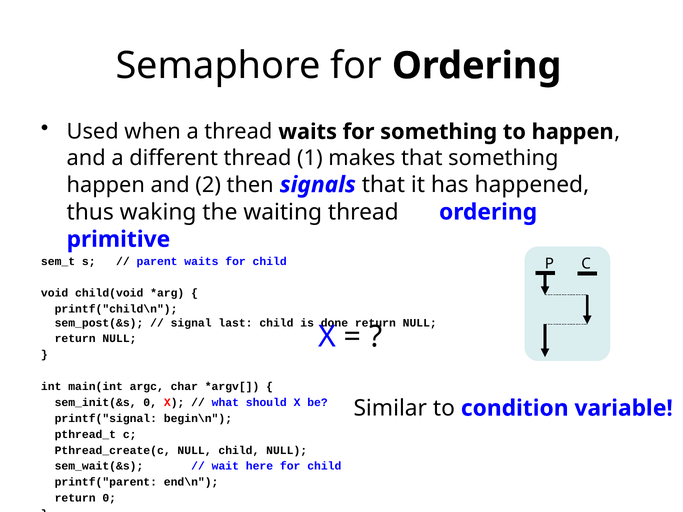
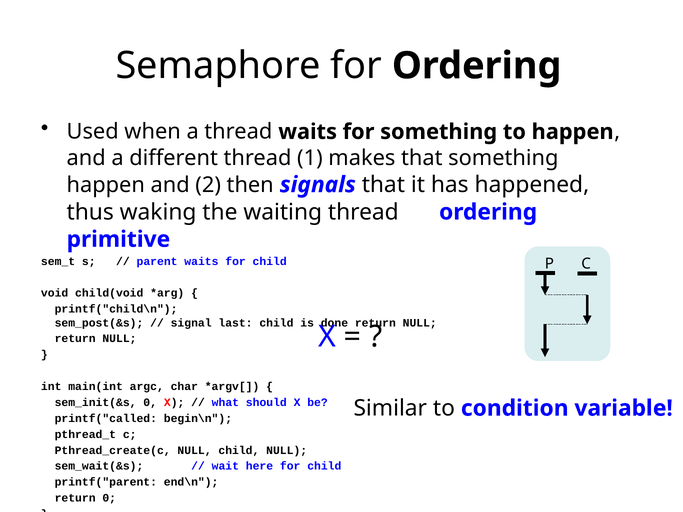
printf("signal: printf("signal -> printf("called
